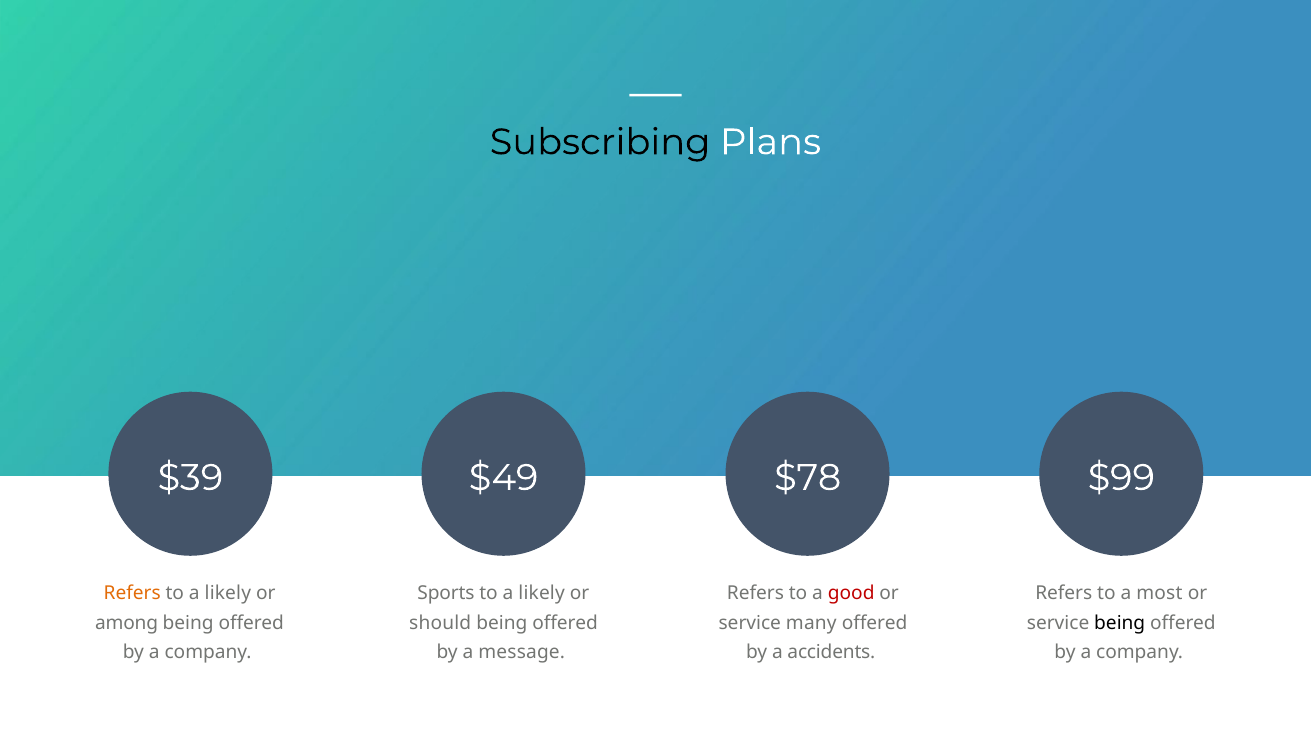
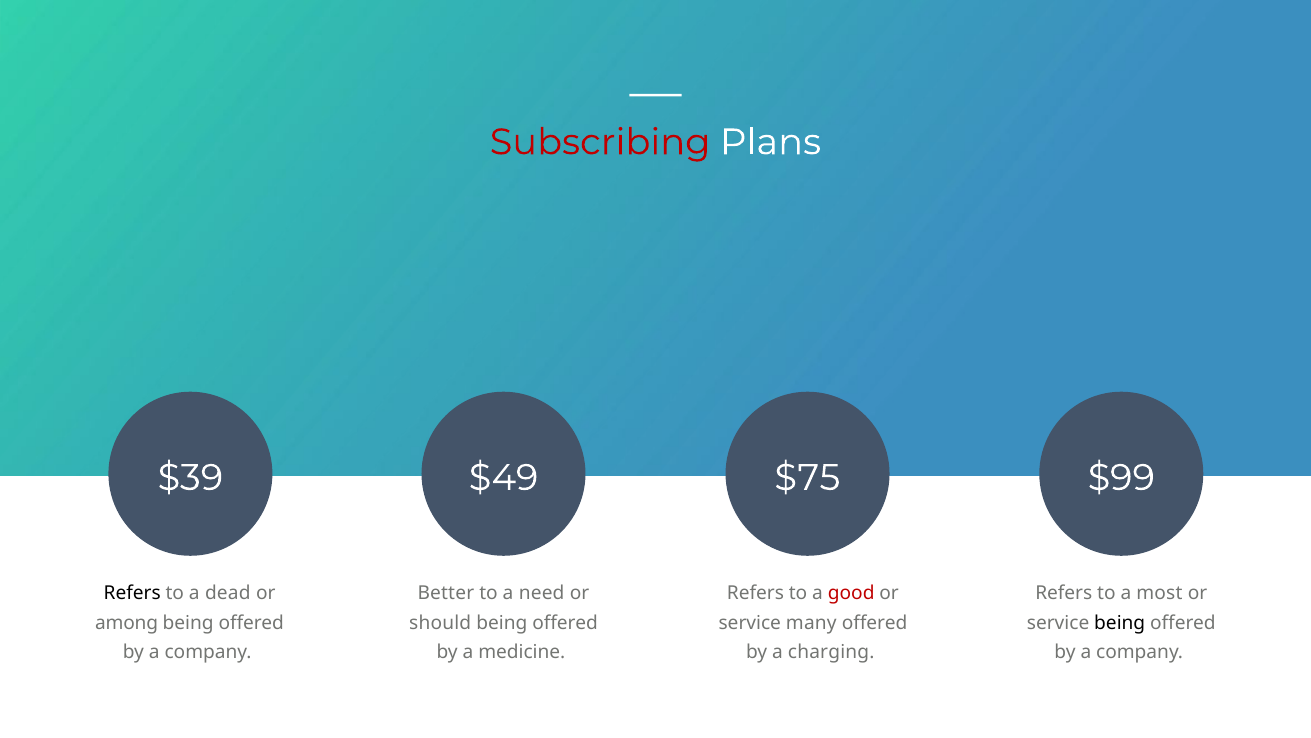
Subscribing colour: black -> red
$78: $78 -> $75
Refers at (132, 593) colour: orange -> black
likely at (228, 593): likely -> dead
Sports: Sports -> Better
likely at (542, 593): likely -> need
message: message -> medicine
accidents: accidents -> charging
